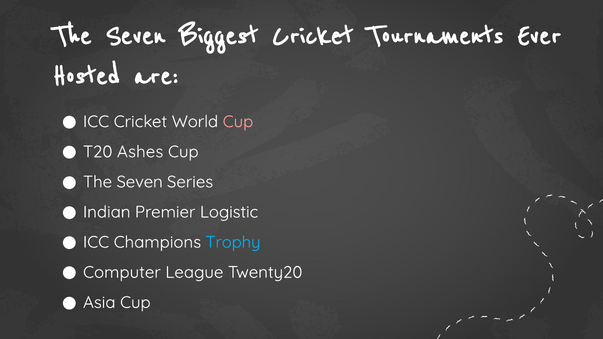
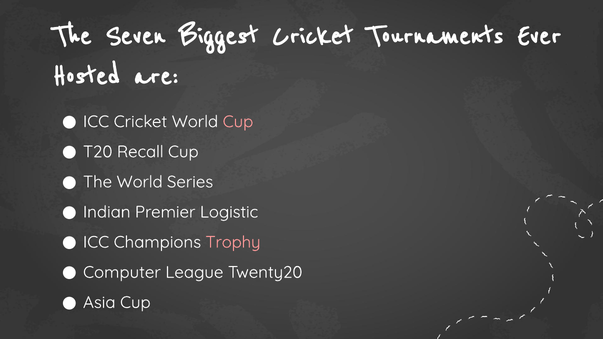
Ashes: Ashes -> Recall
Seven at (140, 182): Seven -> World
Trophy colour: light blue -> pink
